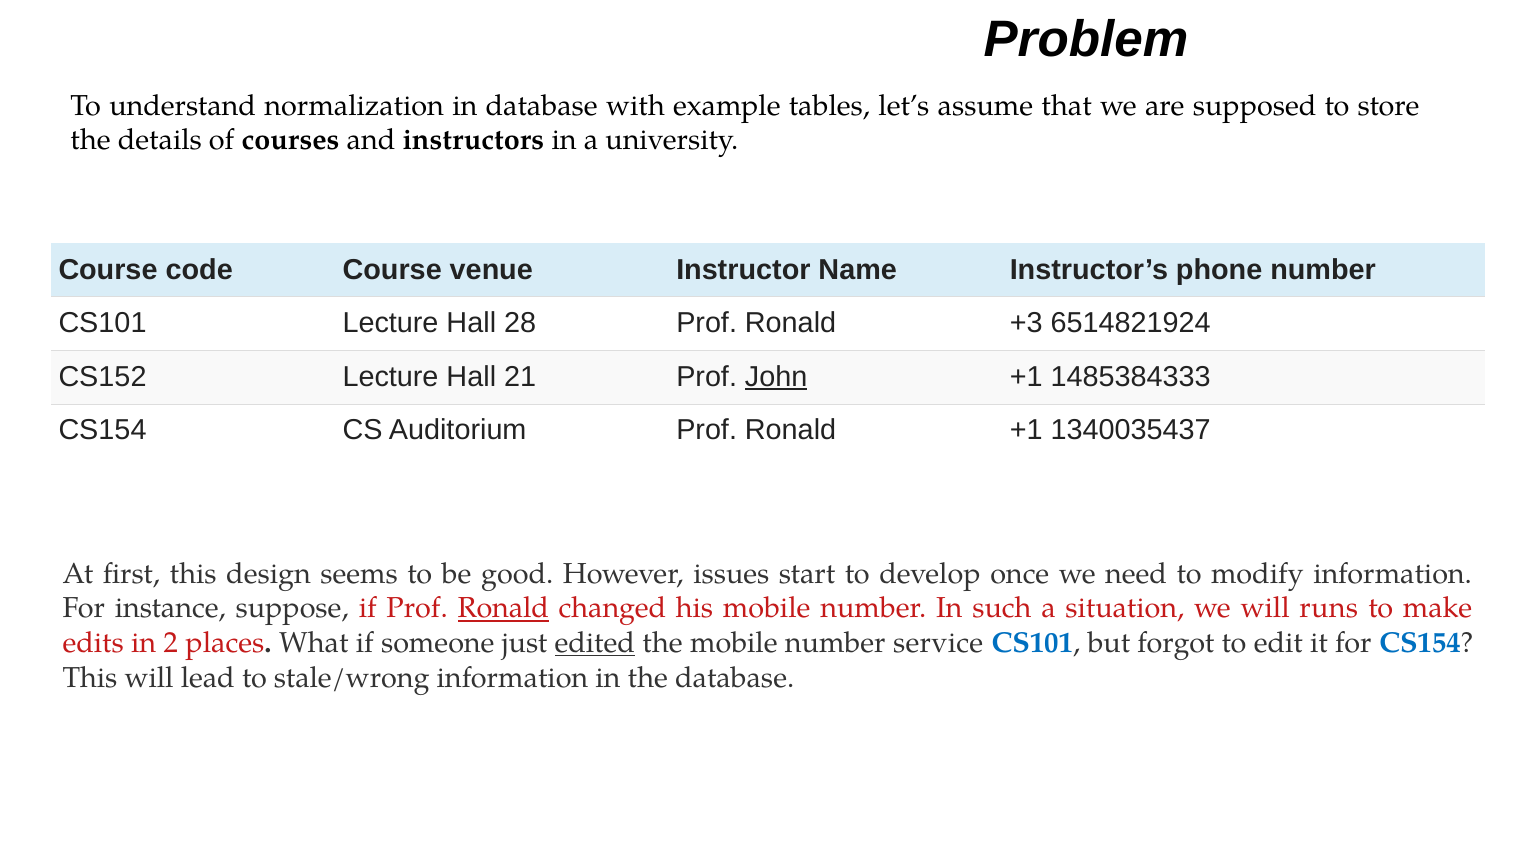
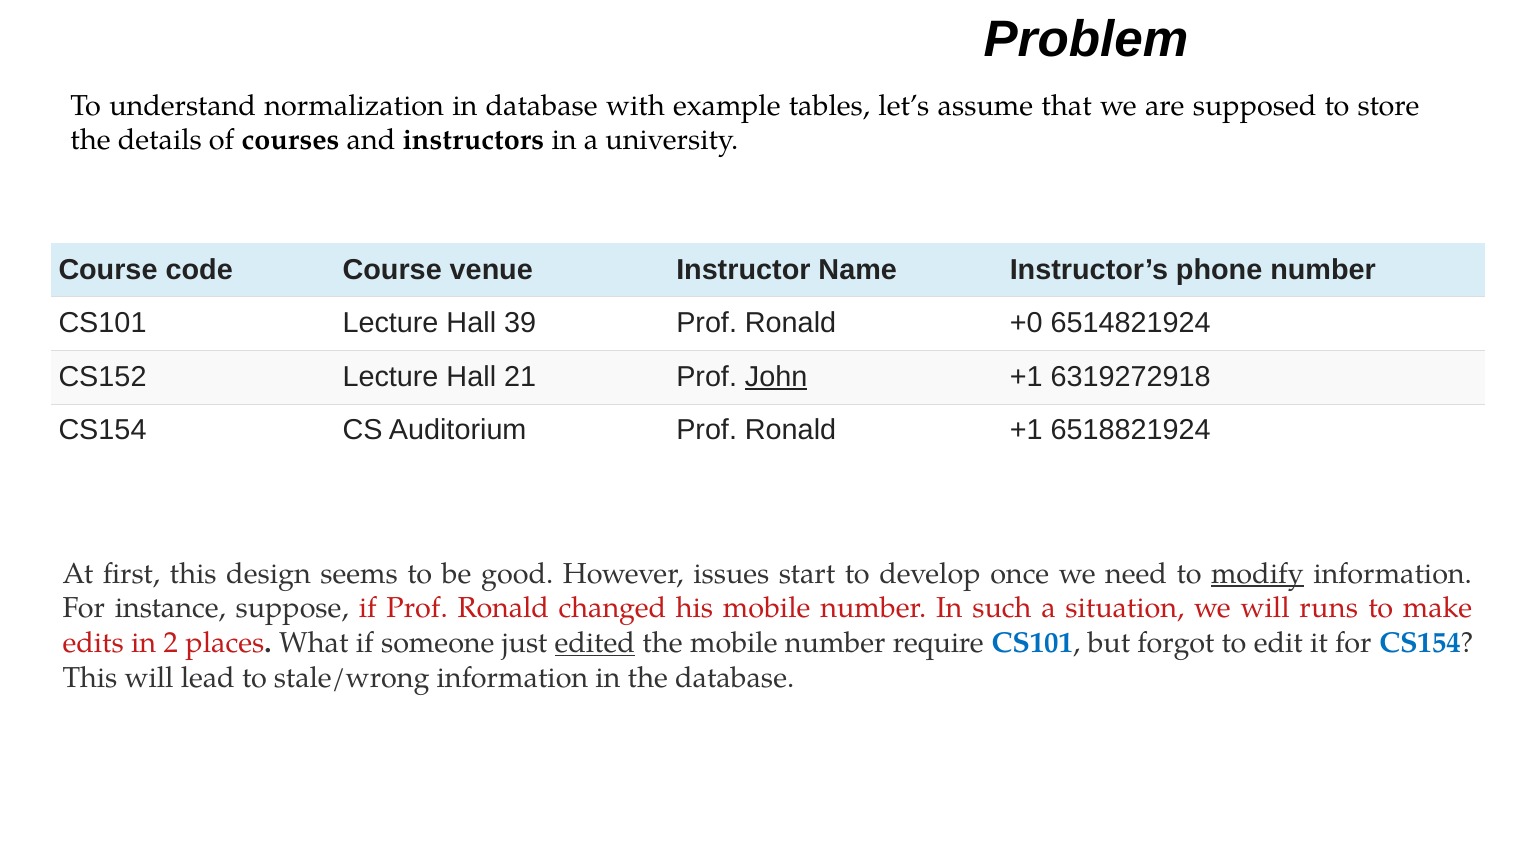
28: 28 -> 39
+3: +3 -> +0
1485384333: 1485384333 -> 6319272918
1340035437: 1340035437 -> 6518821924
modify underline: none -> present
Ronald at (503, 608) underline: present -> none
service: service -> require
